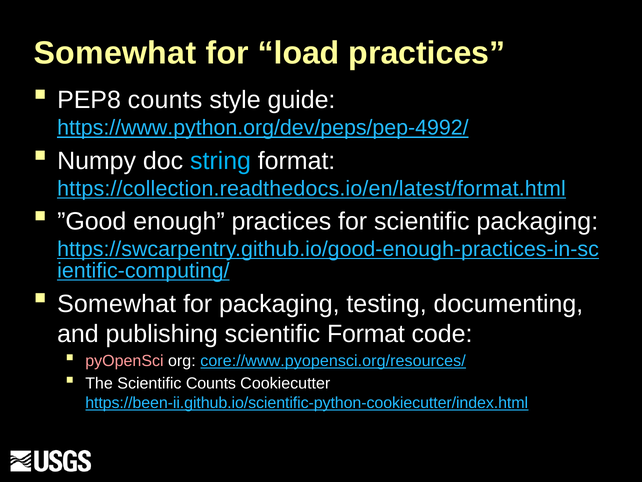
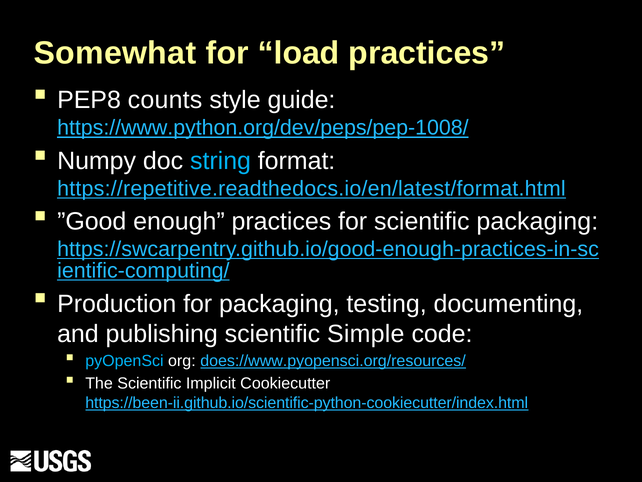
https://www.python.org/dev/peps/pep-4992/: https://www.python.org/dev/peps/pep-4992/ -> https://www.python.org/dev/peps/pep-1008/
https://collection.readthedocs.io/en/latest/format.html: https://collection.readthedocs.io/en/latest/format.html -> https://repetitive.readthedocs.io/en/latest/format.html
Somewhat at (117, 303): Somewhat -> Production
scientific Format: Format -> Simple
pyOpenSci colour: pink -> light blue
core://www.pyopensci.org/resources/: core://www.pyopensci.org/resources/ -> does://www.pyopensci.org/resources/
Scientific Counts: Counts -> Implicit
